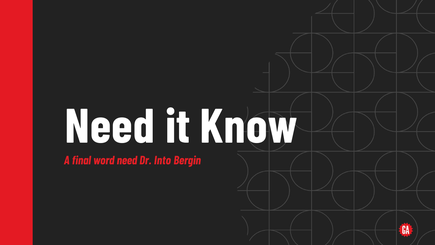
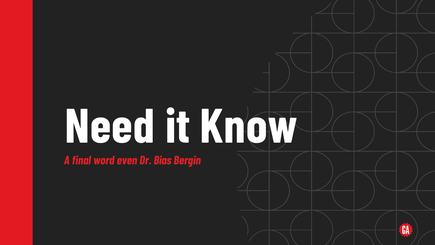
word need: need -> even
Into: Into -> Bias
